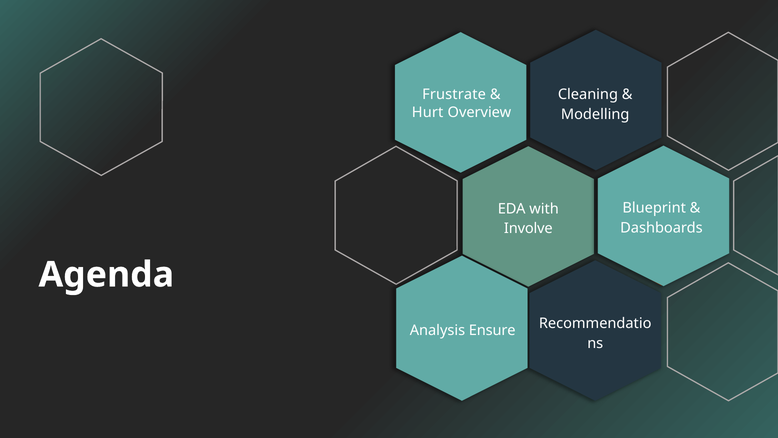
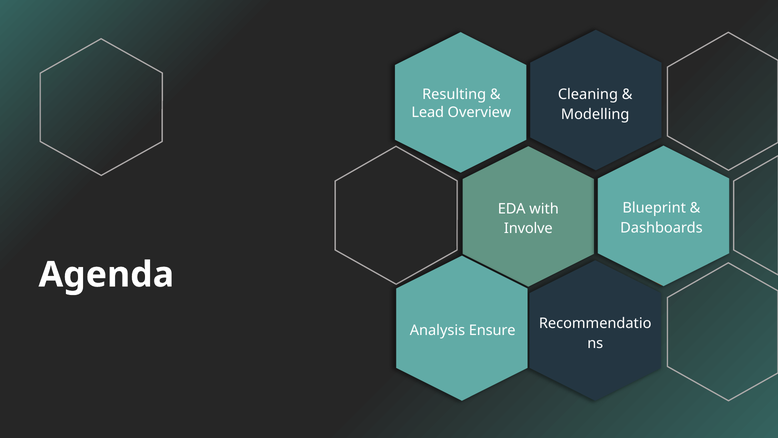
Frustrate: Frustrate -> Resulting
Hurt: Hurt -> Lead
